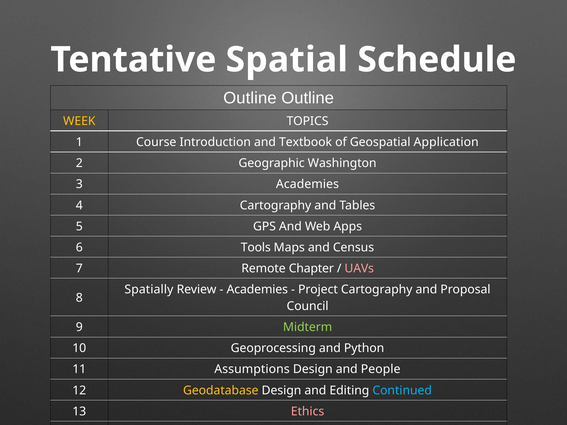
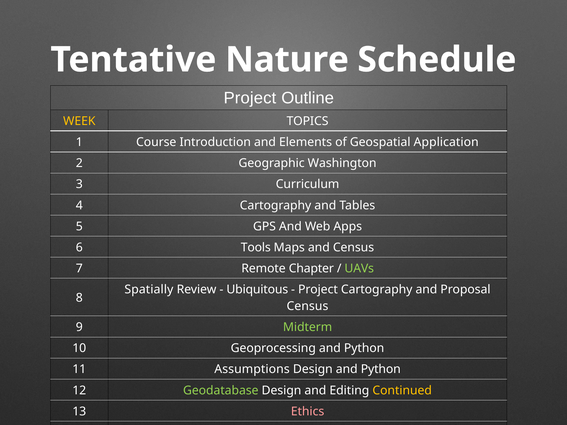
Spatial: Spatial -> Nature
Outline at (250, 98): Outline -> Project
Textbook: Textbook -> Elements
3 Academies: Academies -> Curriculum
UAVs colour: pink -> light green
Academies at (257, 290): Academies -> Ubiquitous
Council at (308, 306): Council -> Census
Design and People: People -> Python
Geodatabase colour: yellow -> light green
Continued colour: light blue -> yellow
